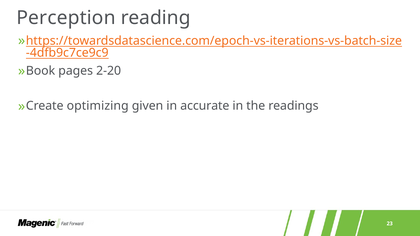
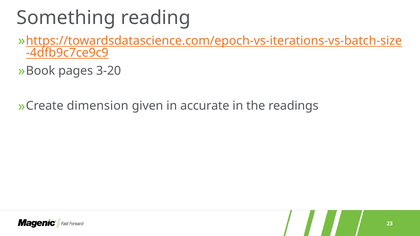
Perception: Perception -> Something
2-20: 2-20 -> 3-20
optimizing: optimizing -> dimension
